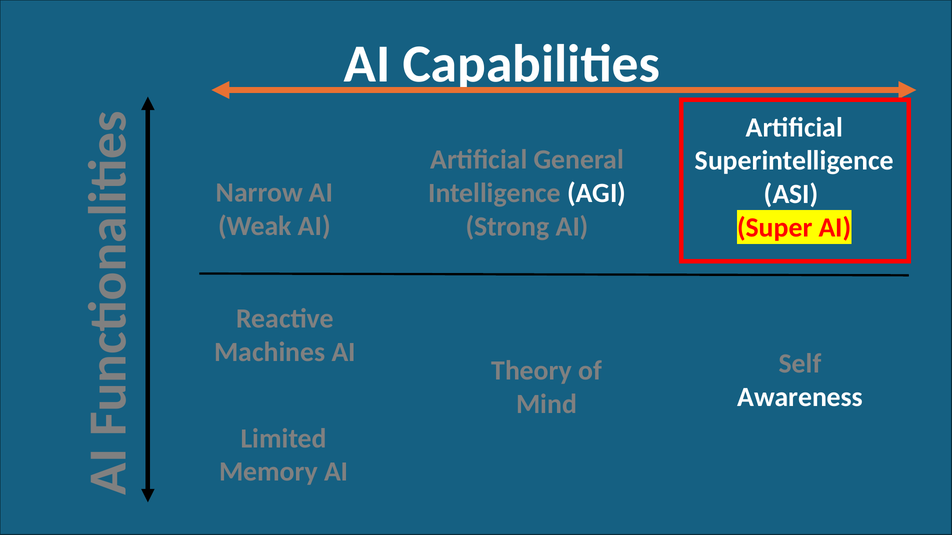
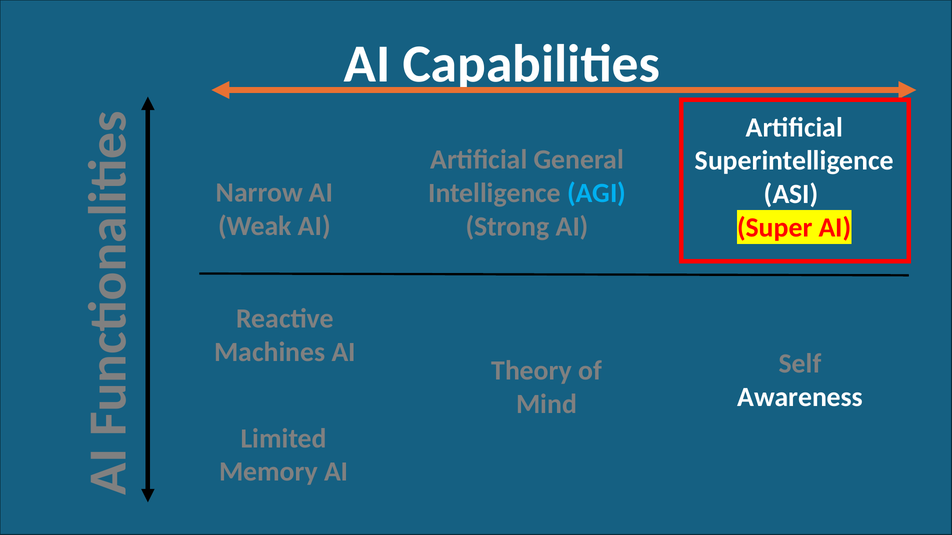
AGI colour: white -> light blue
